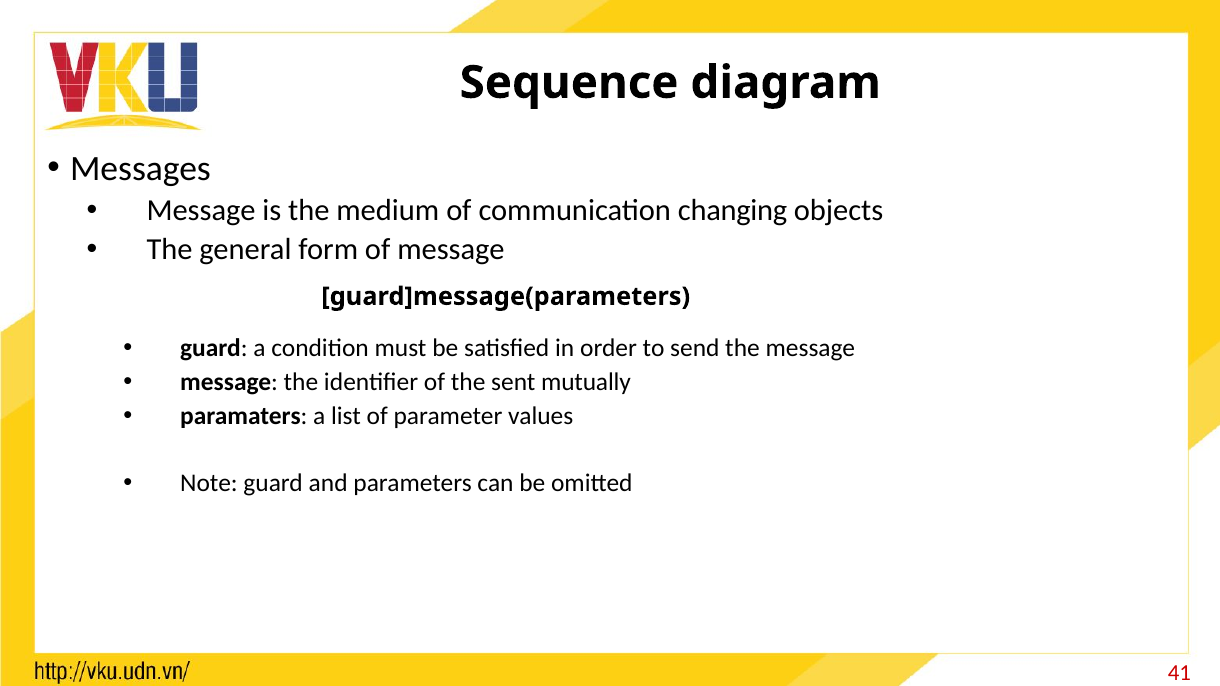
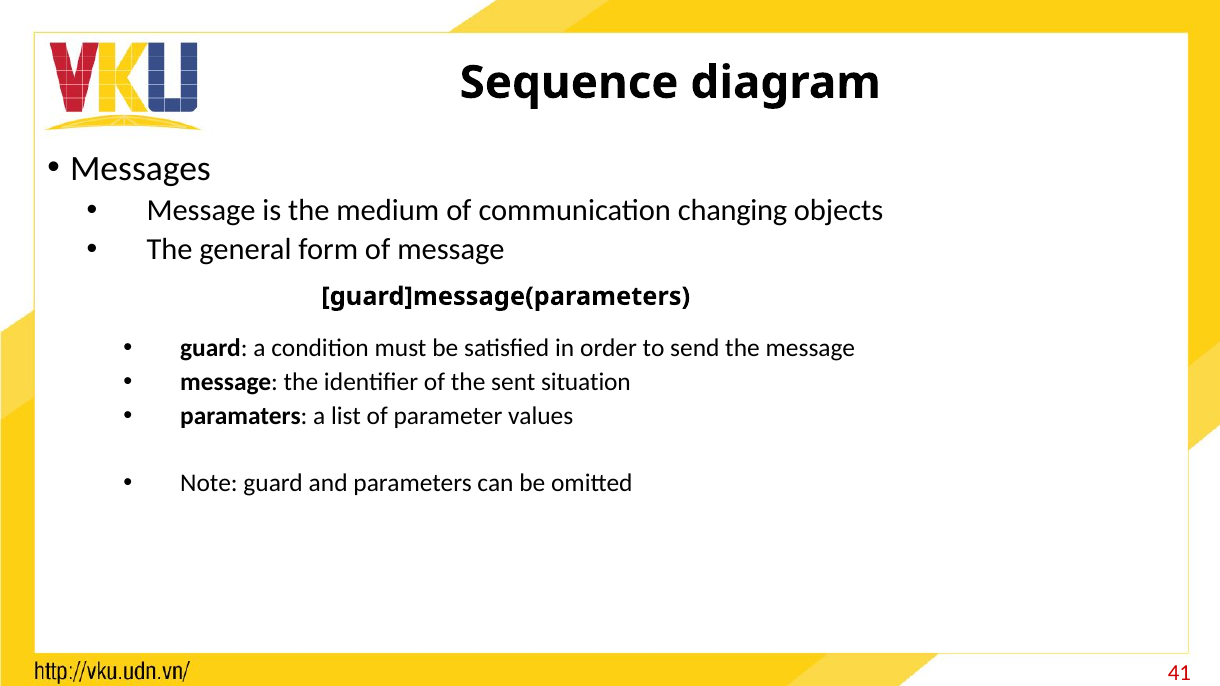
mutually: mutually -> situation
